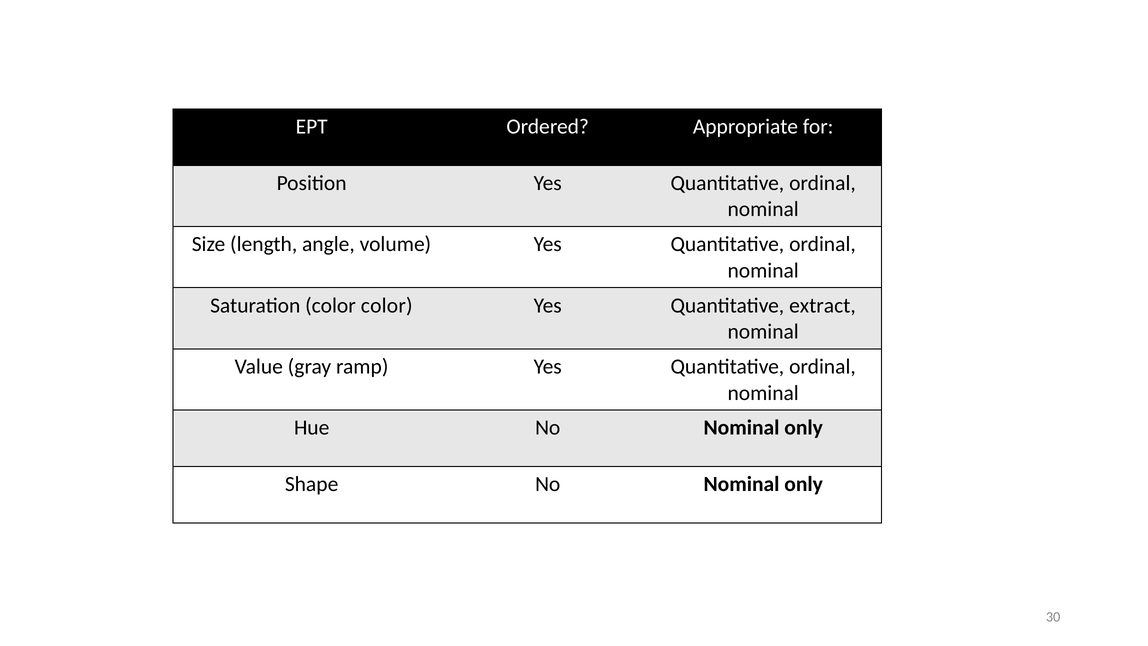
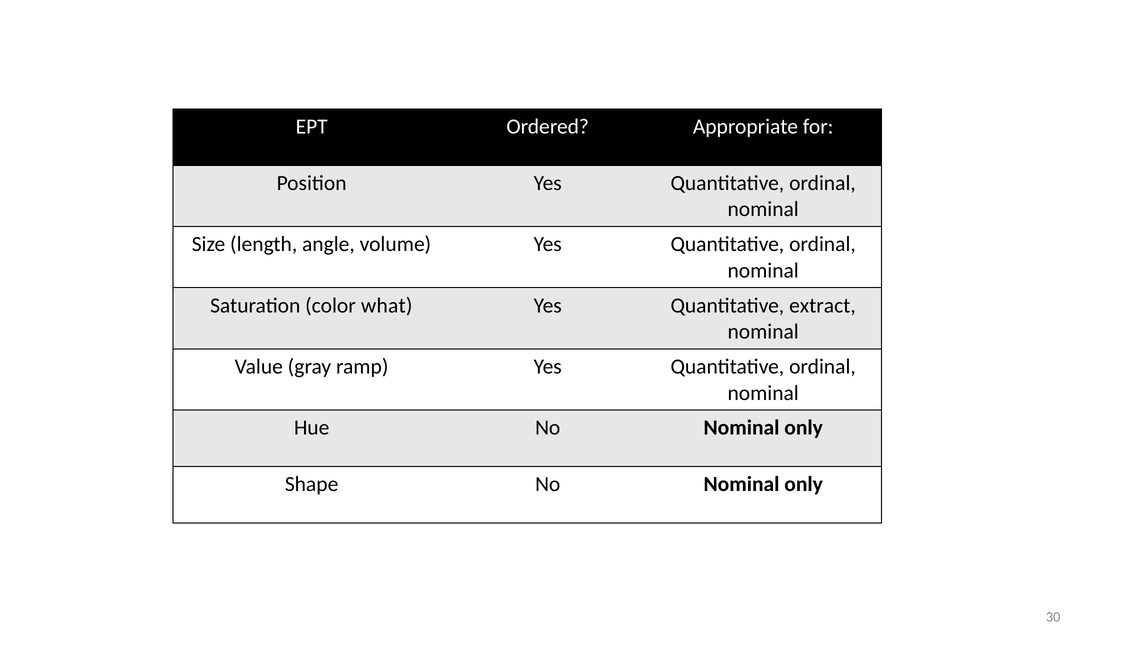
color color: color -> what
